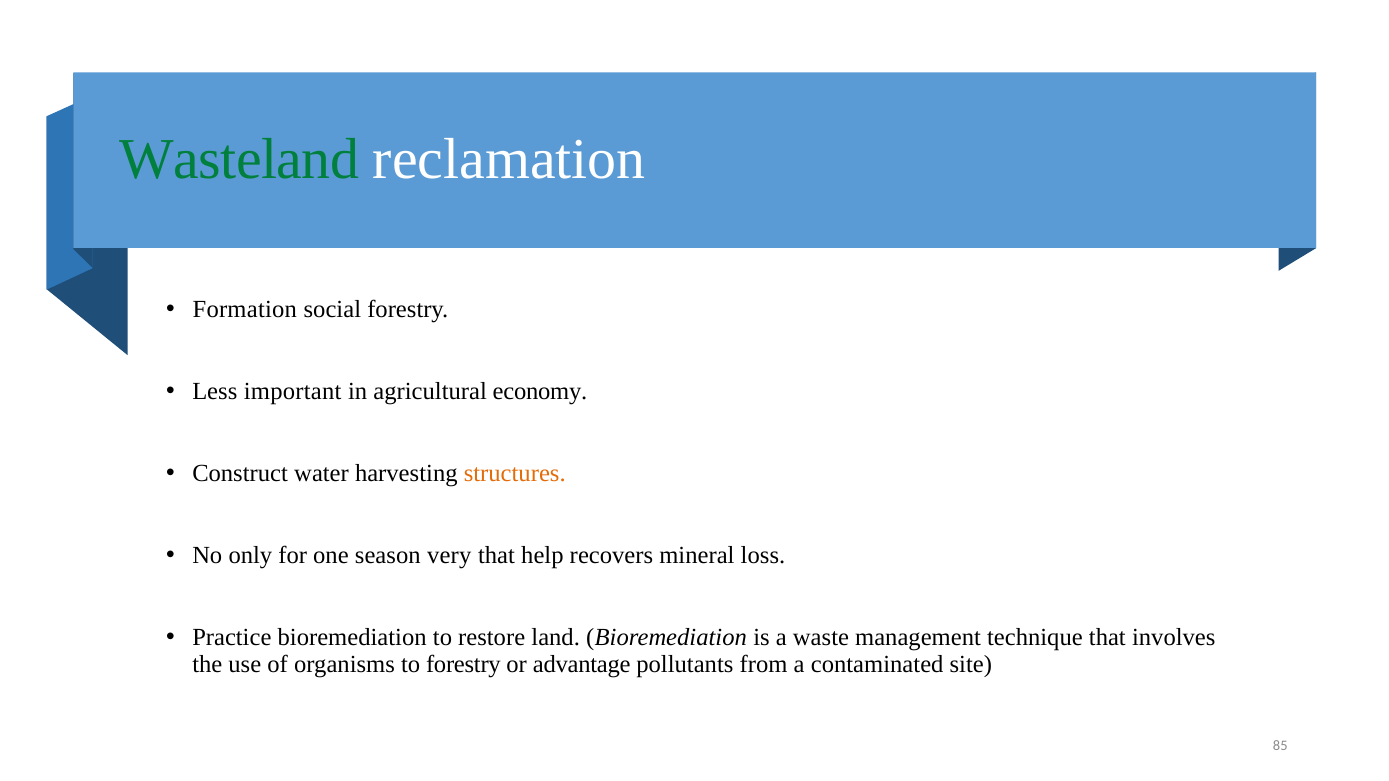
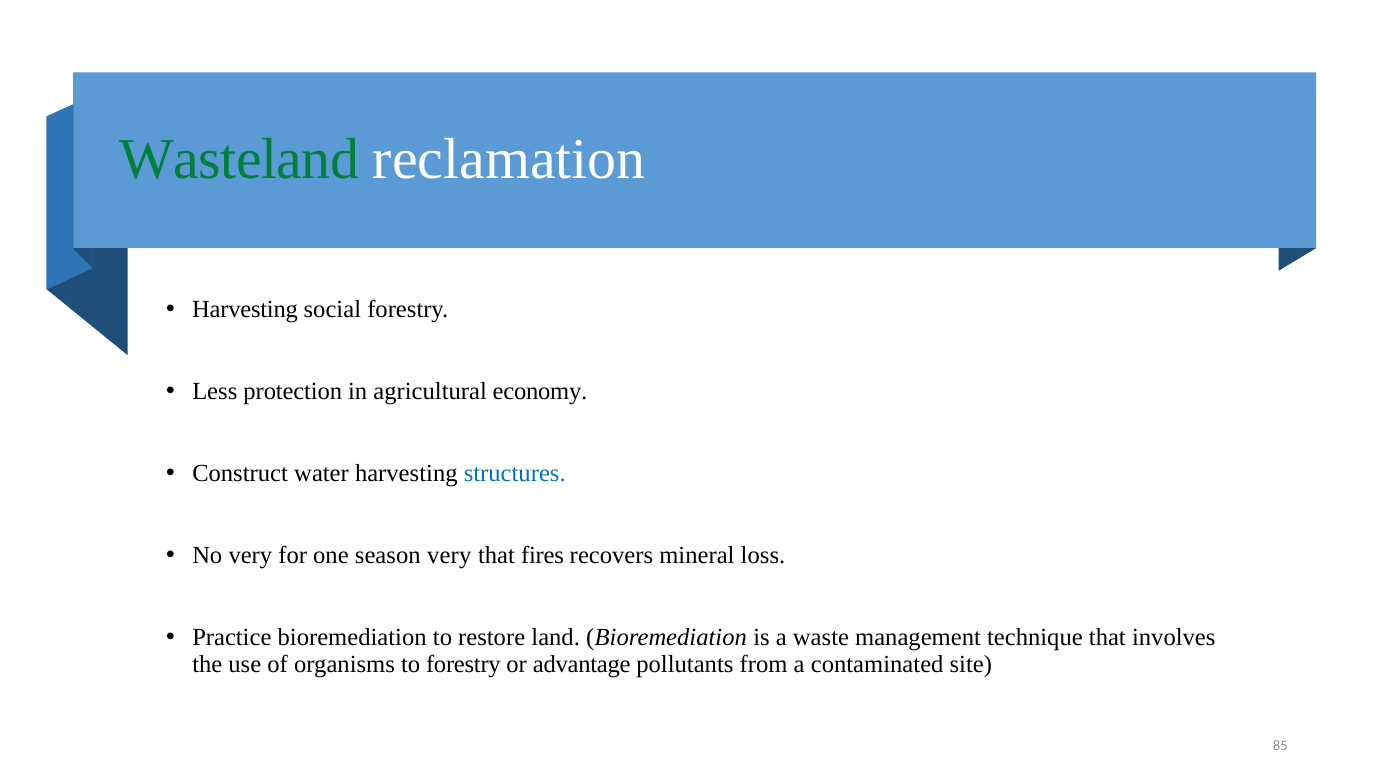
Formation at (245, 309): Formation -> Harvesting
important: important -> protection
structures colour: orange -> blue
No only: only -> very
help: help -> fires
